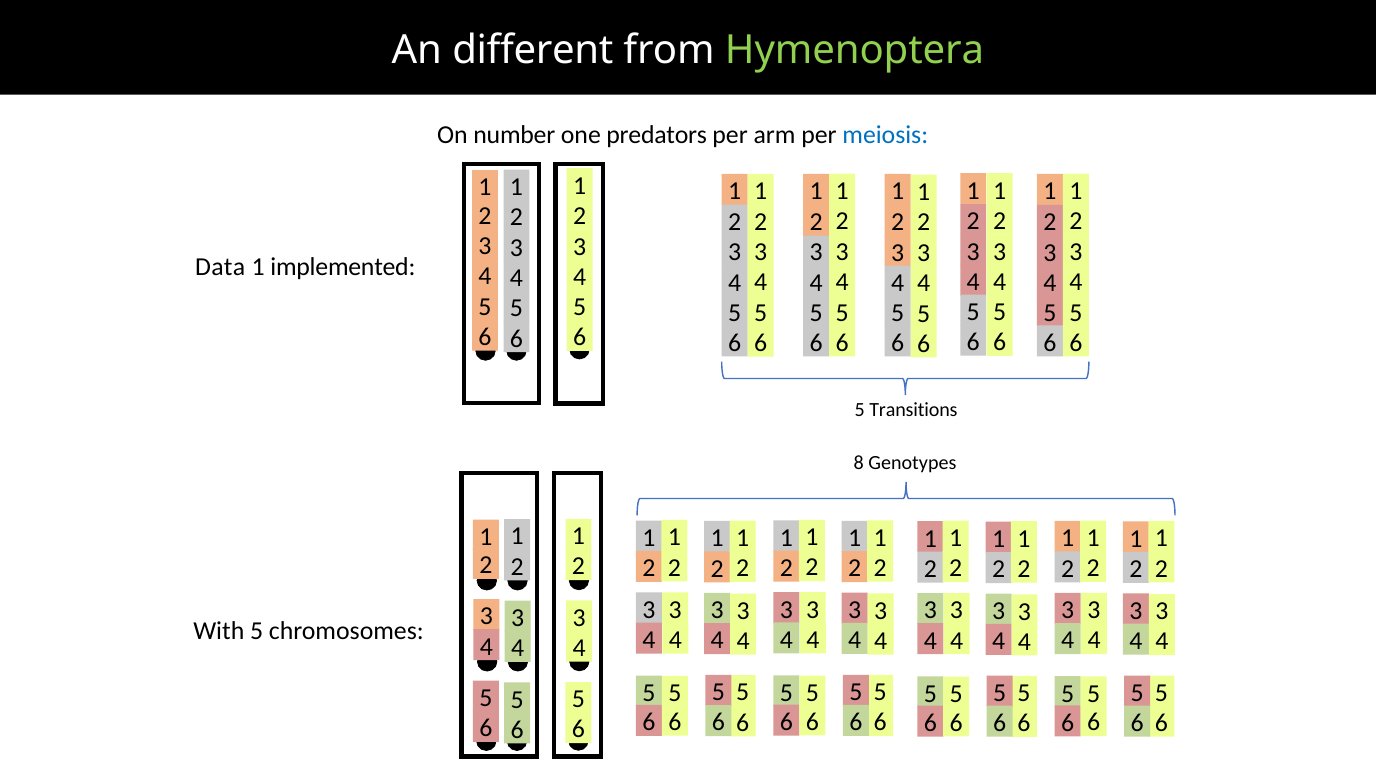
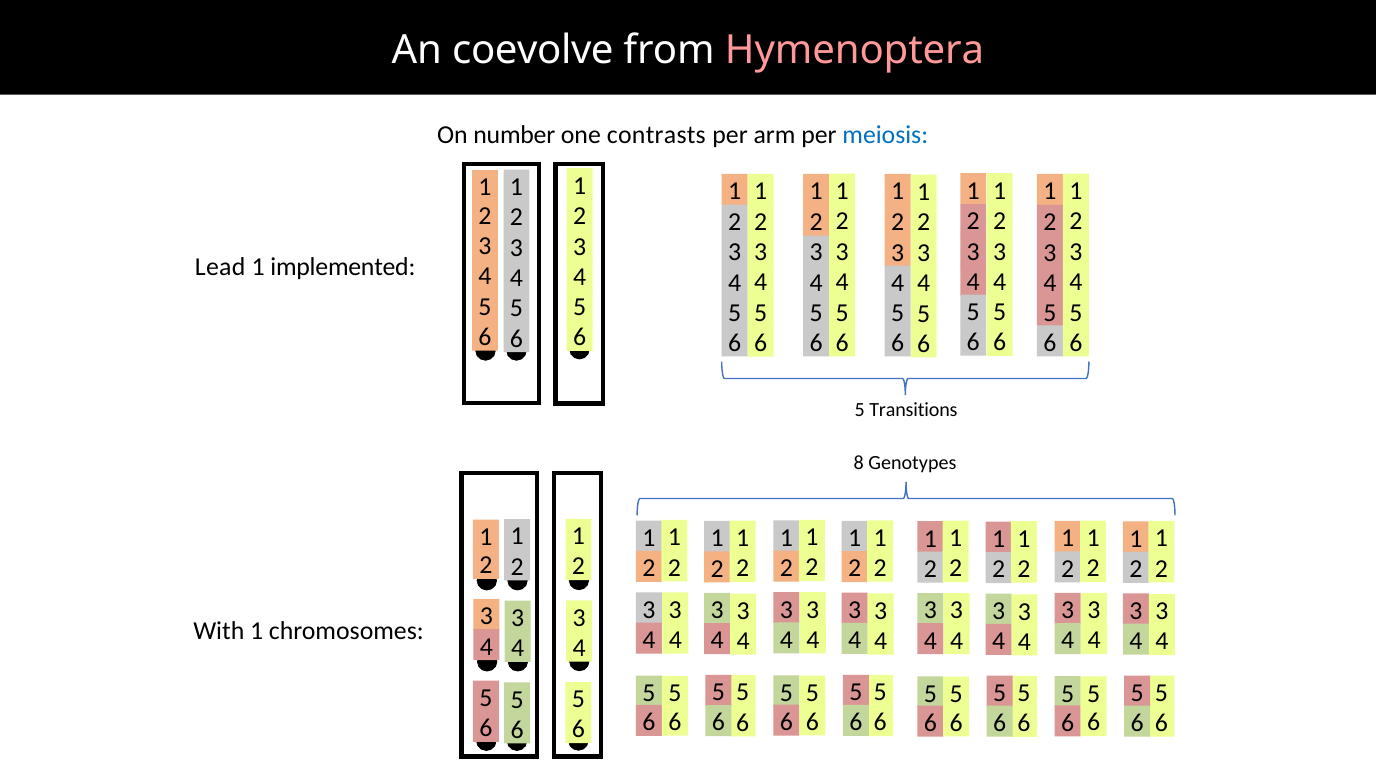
different: different -> coevolve
Hymenoptera colour: light green -> pink
predators: predators -> contrasts
Data: Data -> Lead
With 5: 5 -> 1
